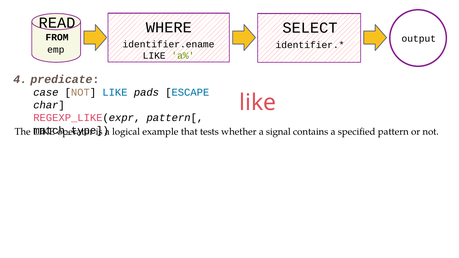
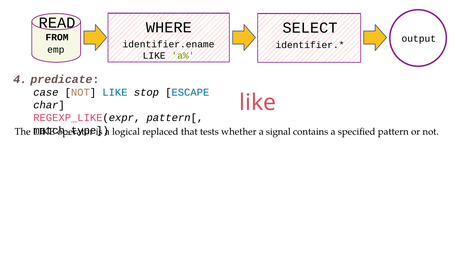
pads: pads -> stop
example: example -> replaced
